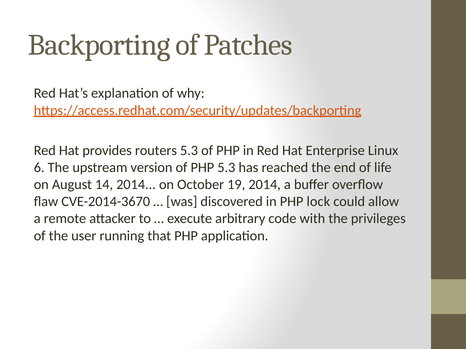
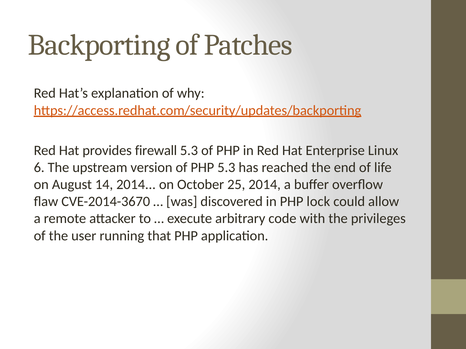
routers: routers -> firewall
19: 19 -> 25
